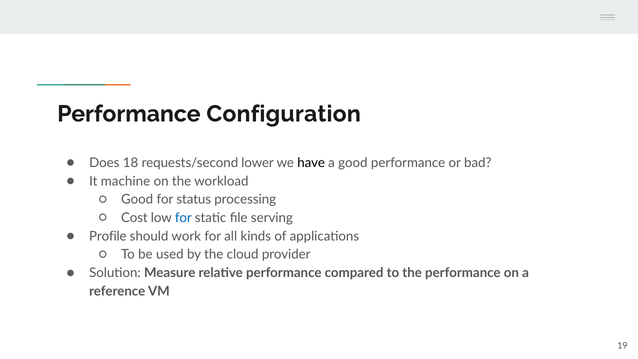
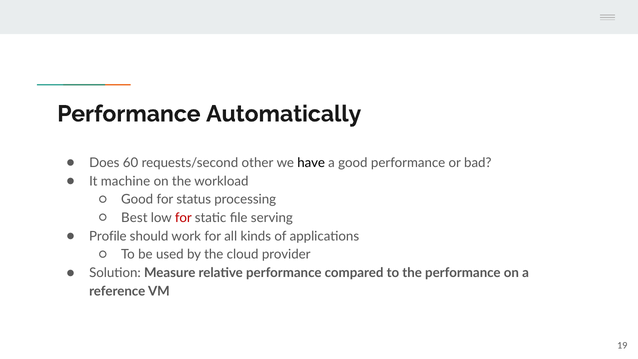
Configuration: Configuration -> Automatically
18: 18 -> 60
lower: lower -> other
Cost: Cost -> Best
for at (183, 218) colour: blue -> red
